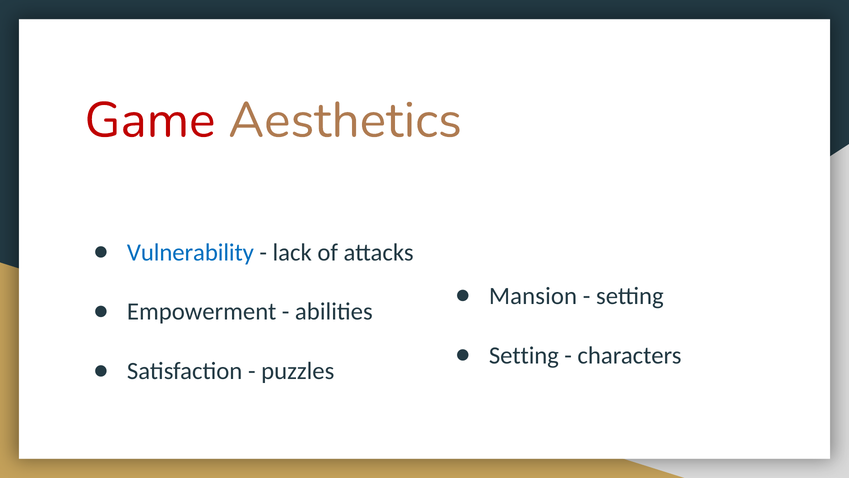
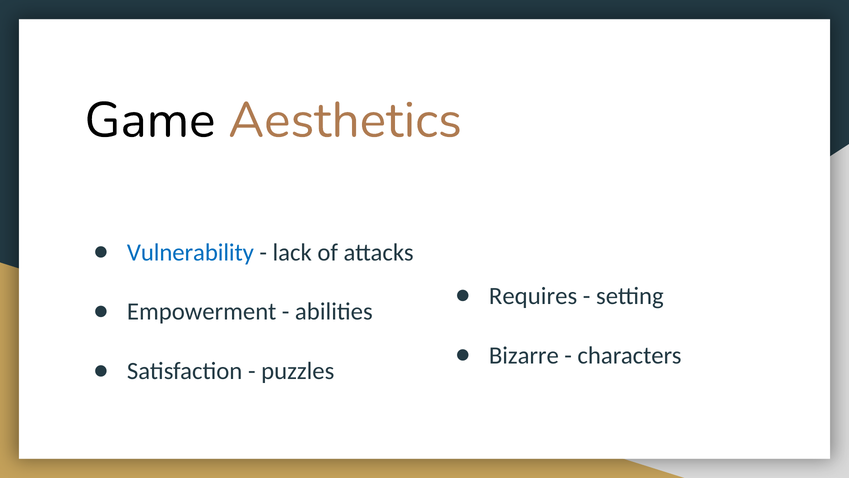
Game colour: red -> black
Mansion: Mansion -> Requires
Setting at (524, 355): Setting -> Bizarre
